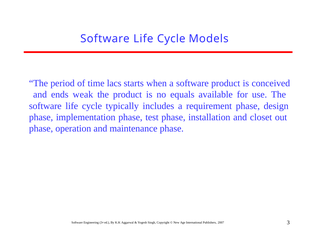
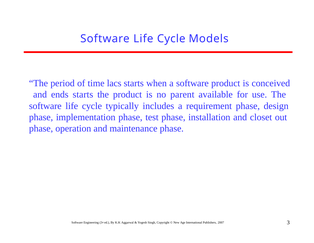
ends weak: weak -> starts
equals: equals -> parent
